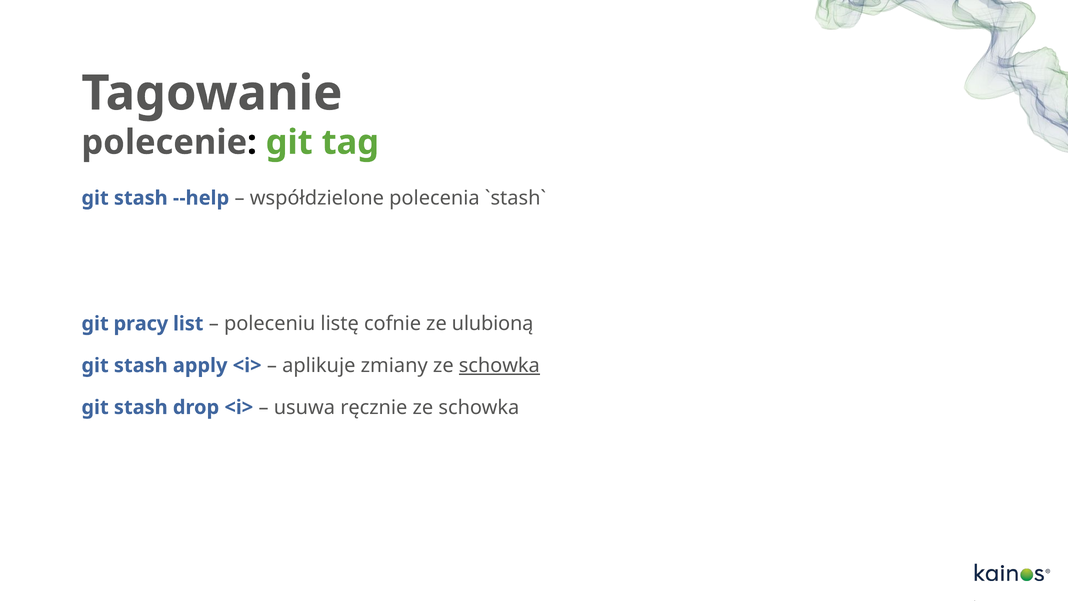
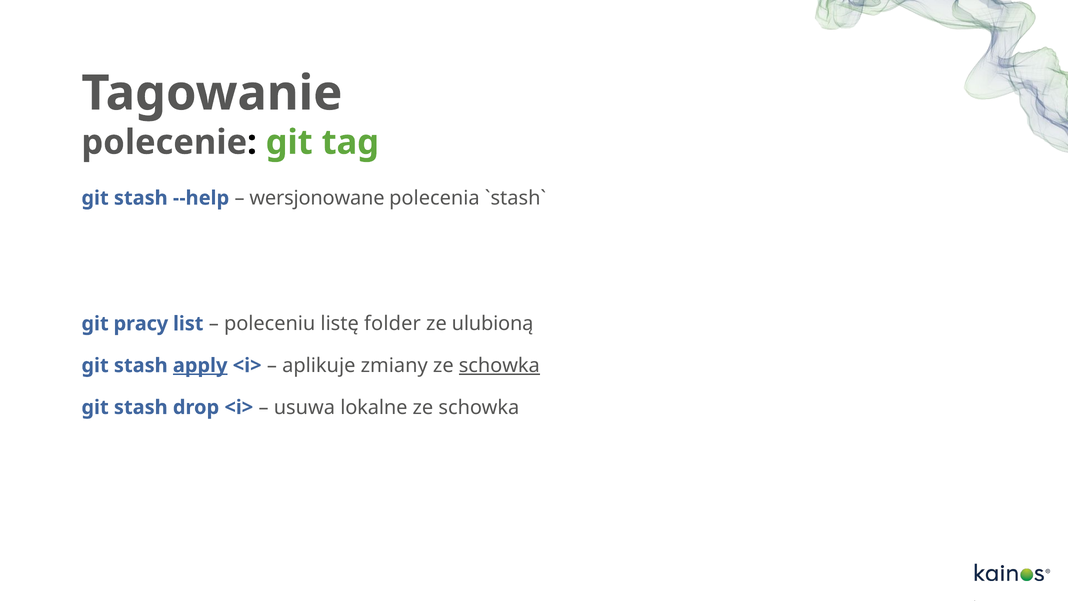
współdzielone: współdzielone -> wersjonowane
cofnie: cofnie -> folder
apply underline: none -> present
ręcznie: ręcznie -> lokalne
